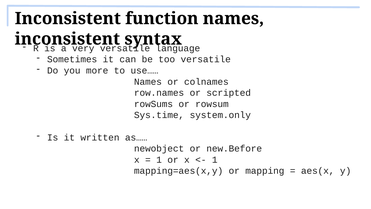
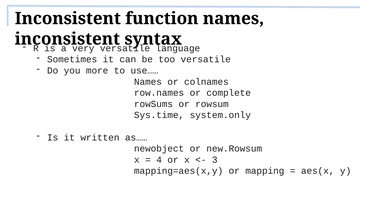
scripted: scripted -> complete
new.Before: new.Before -> new.Rowsum
1 at (159, 159): 1 -> 4
1 at (215, 159): 1 -> 3
